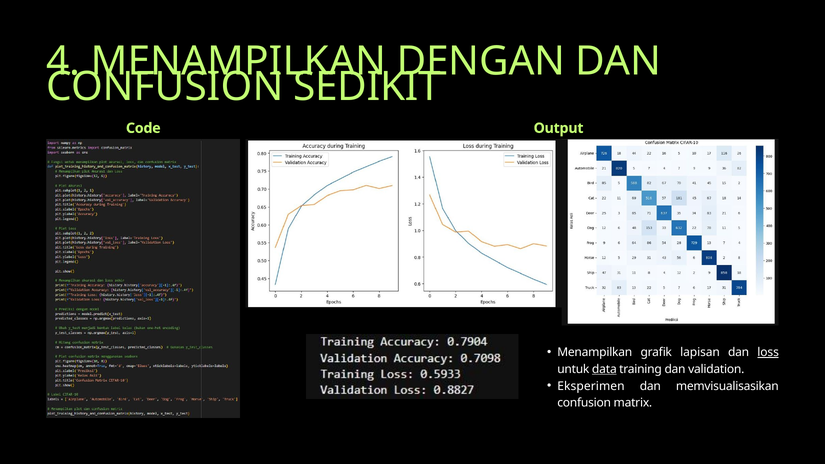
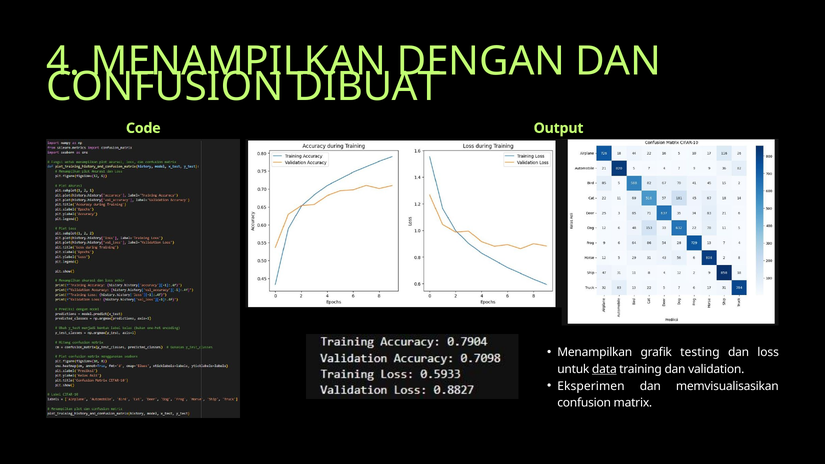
SEDIKIT: SEDIKIT -> DIBUAT
lapisan: lapisan -> testing
loss underline: present -> none
